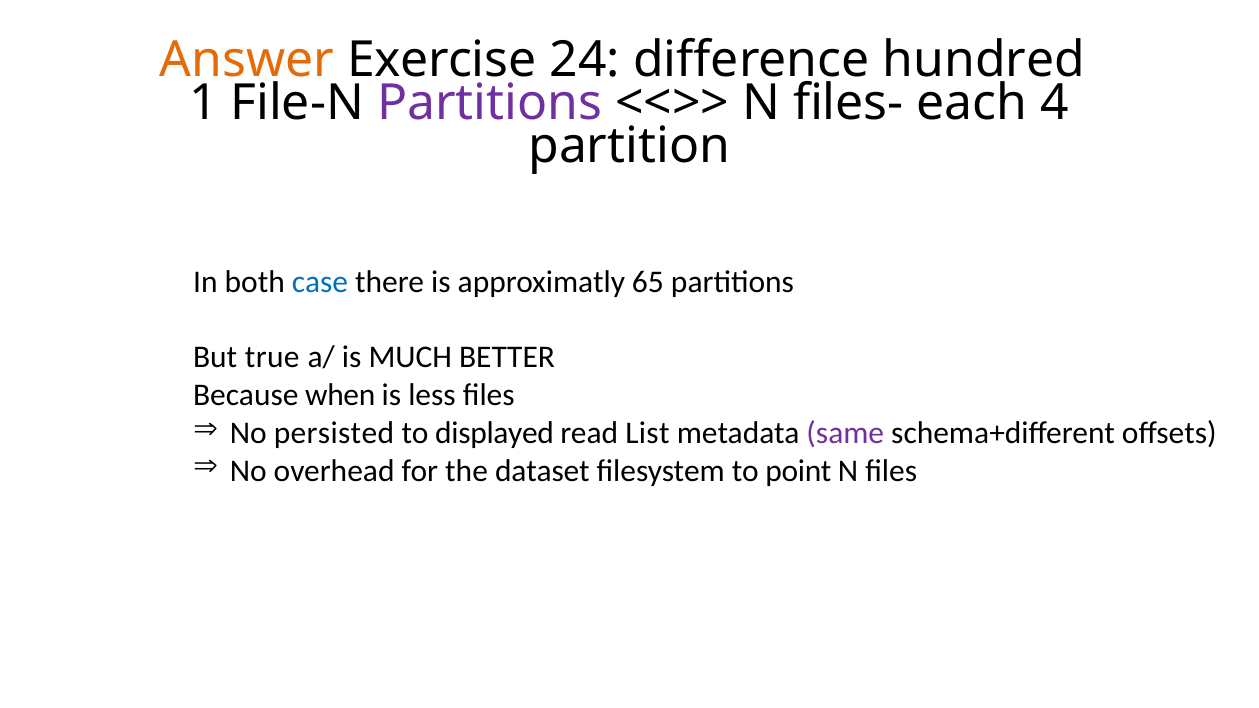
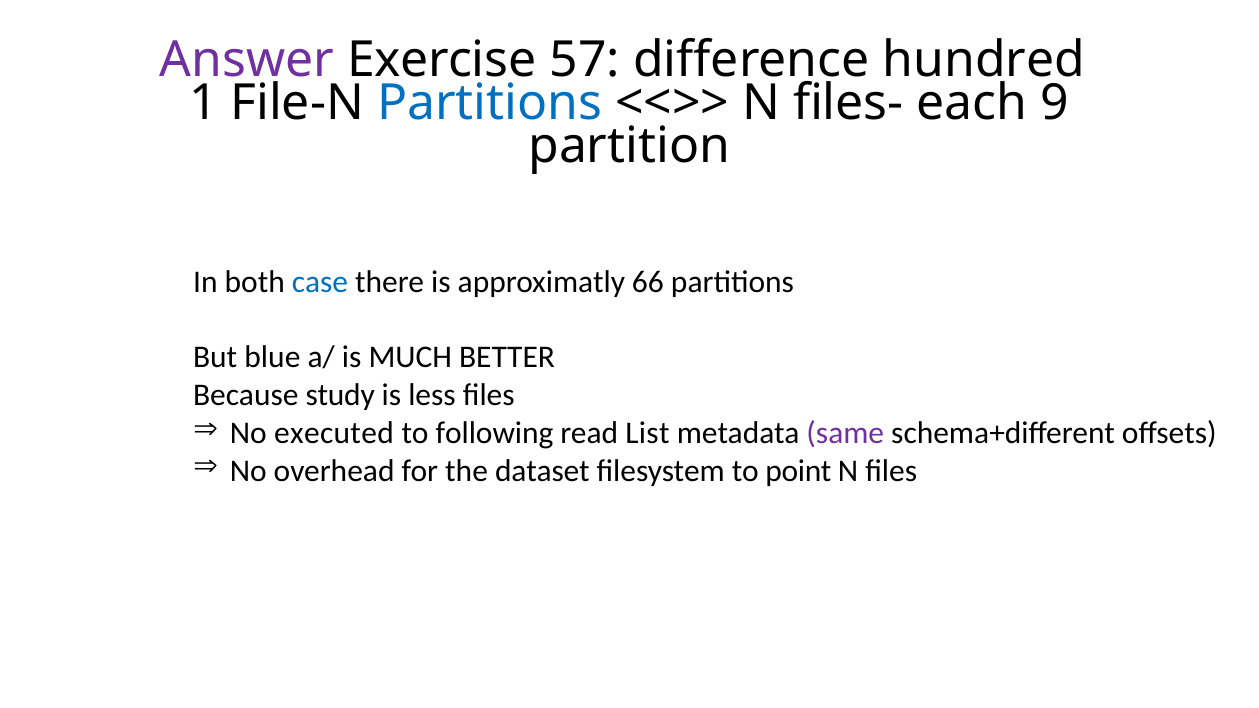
Answer colour: orange -> purple
24: 24 -> 57
Partitions at (490, 103) colour: purple -> blue
4: 4 -> 9
65: 65 -> 66
true: true -> blue
when: when -> study
persisted: persisted -> executed
displayed: displayed -> following
